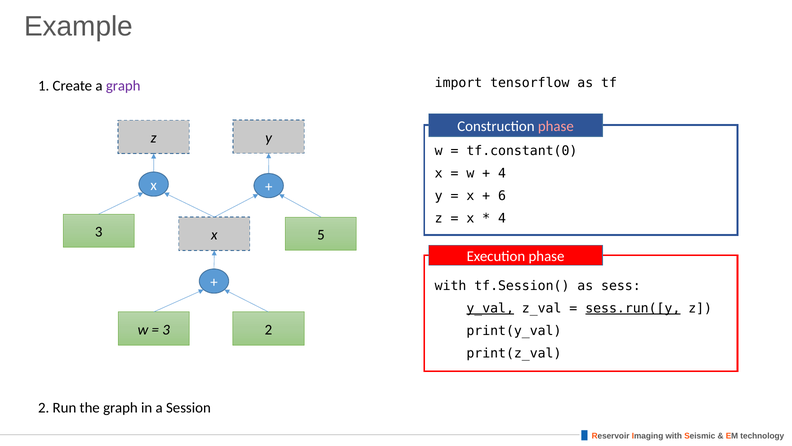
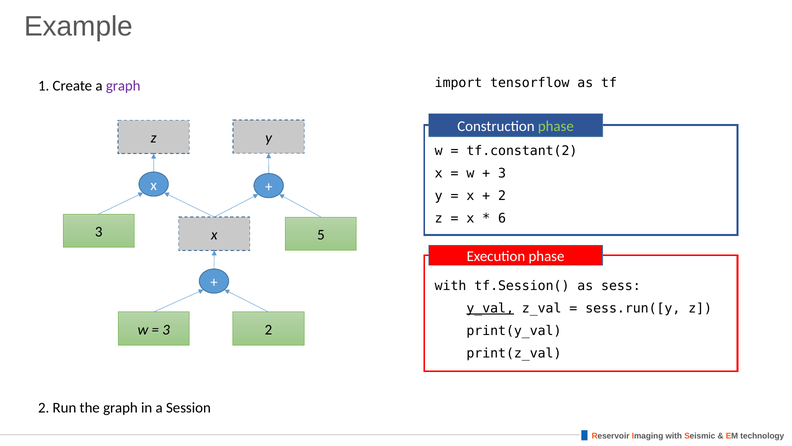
phase at (556, 126) colour: pink -> light green
tf.constant(0: tf.constant(0 -> tf.constant(2
4 at (502, 173): 4 -> 3
6 at (502, 196): 6 -> 2
4 at (502, 218): 4 -> 6
sess.run([y underline: present -> none
